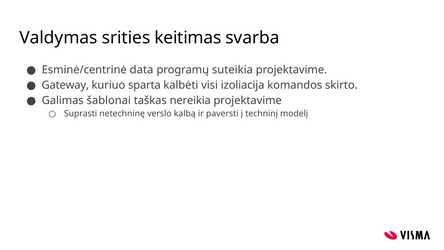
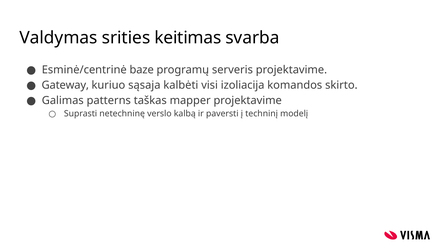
data: data -> baze
suteikia: suteikia -> serveris
sparta: sparta -> sąsaja
šablonai: šablonai -> patterns
nereikia: nereikia -> mapper
